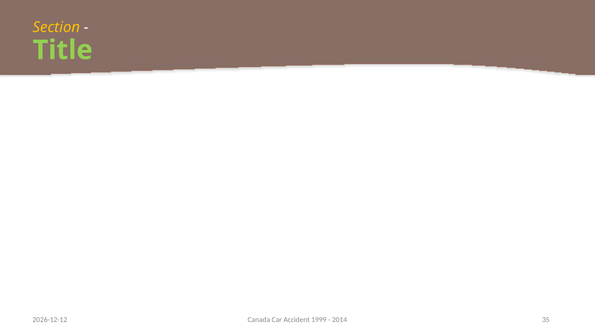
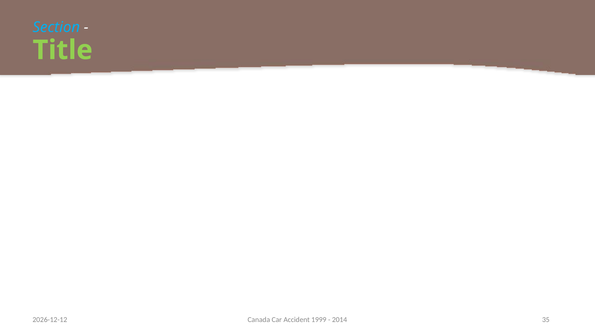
Section colour: yellow -> light blue
